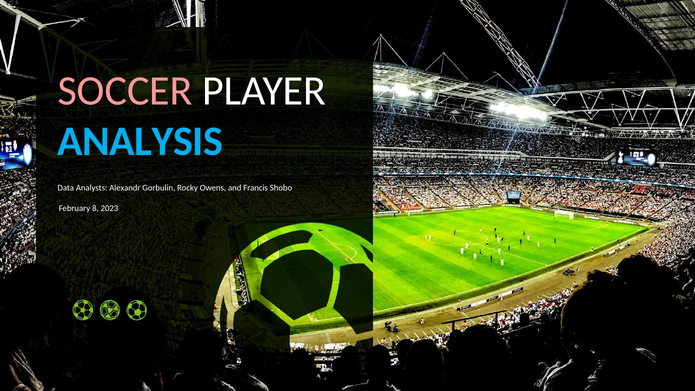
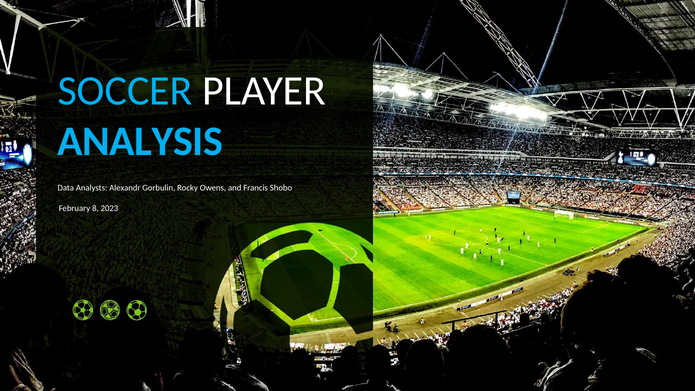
SOCCER colour: pink -> light blue
